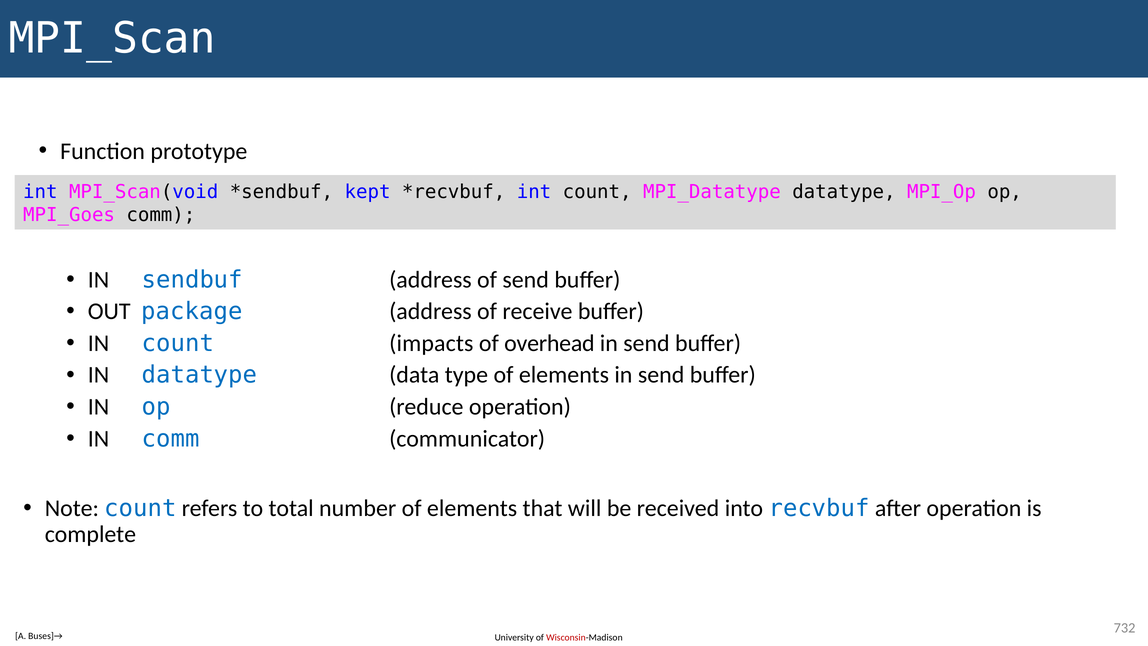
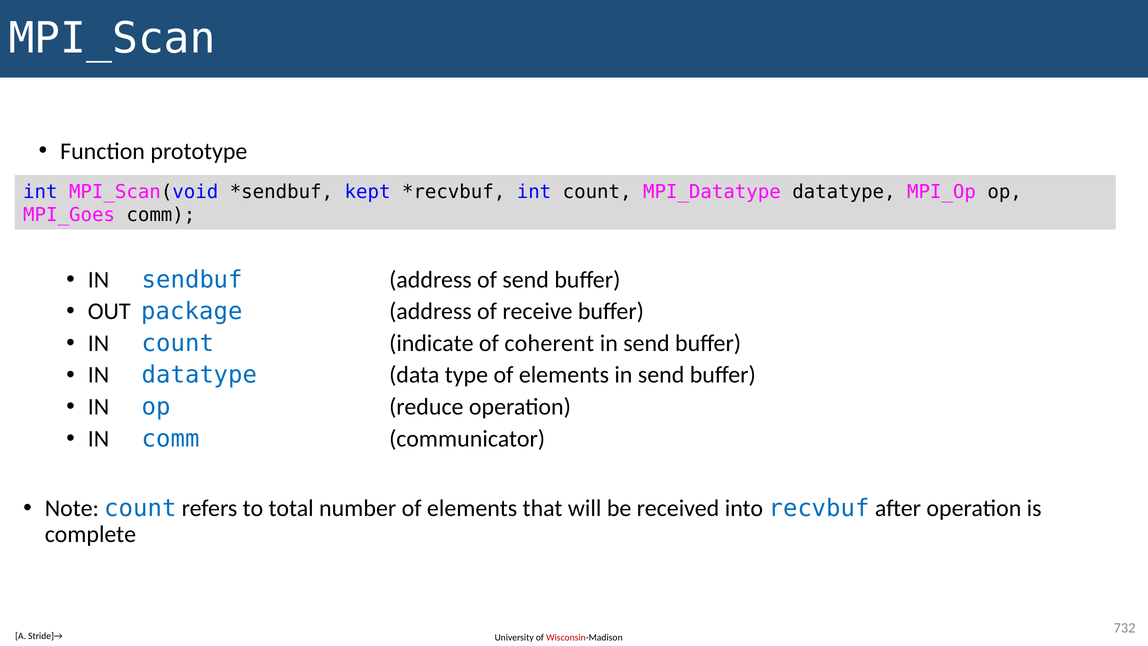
impacts: impacts -> indicate
overhead: overhead -> coherent
Buses]→: Buses]→ -> Stride]→
